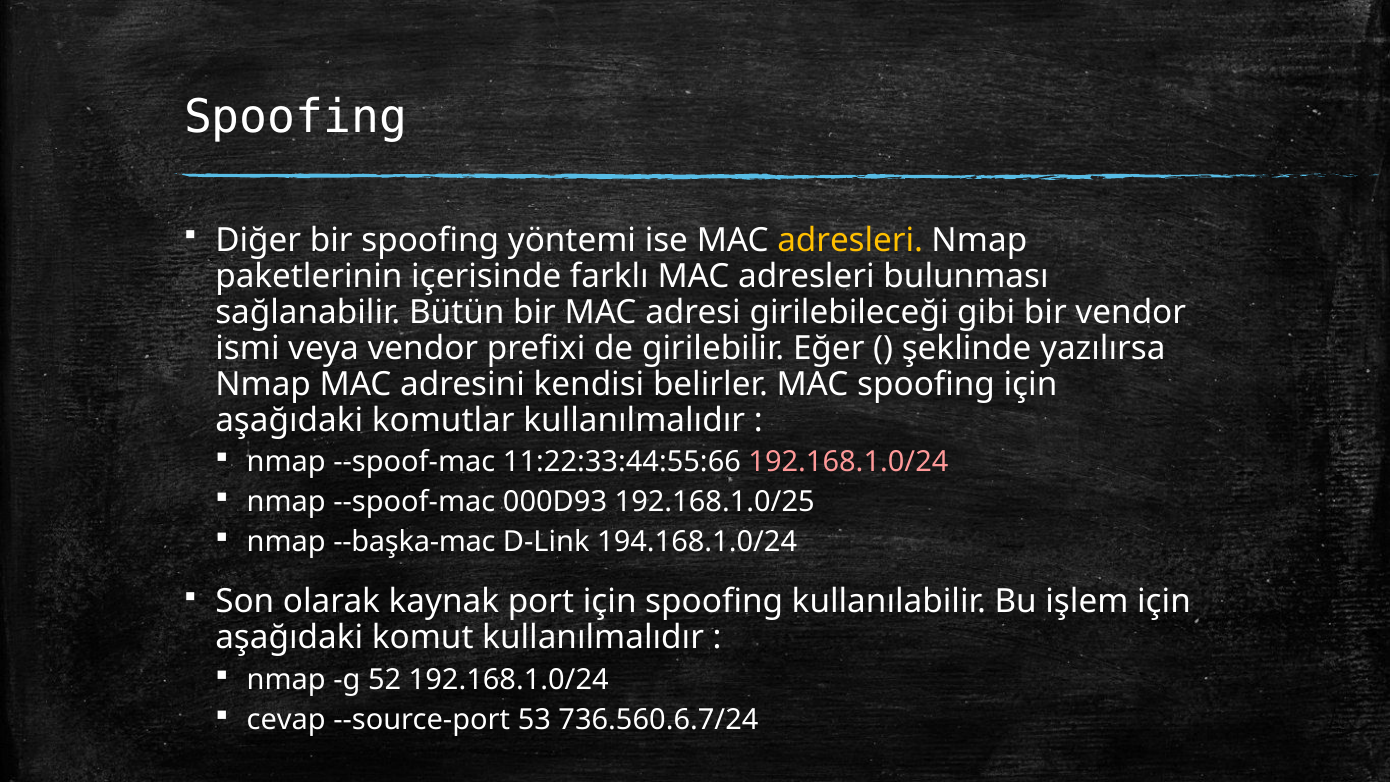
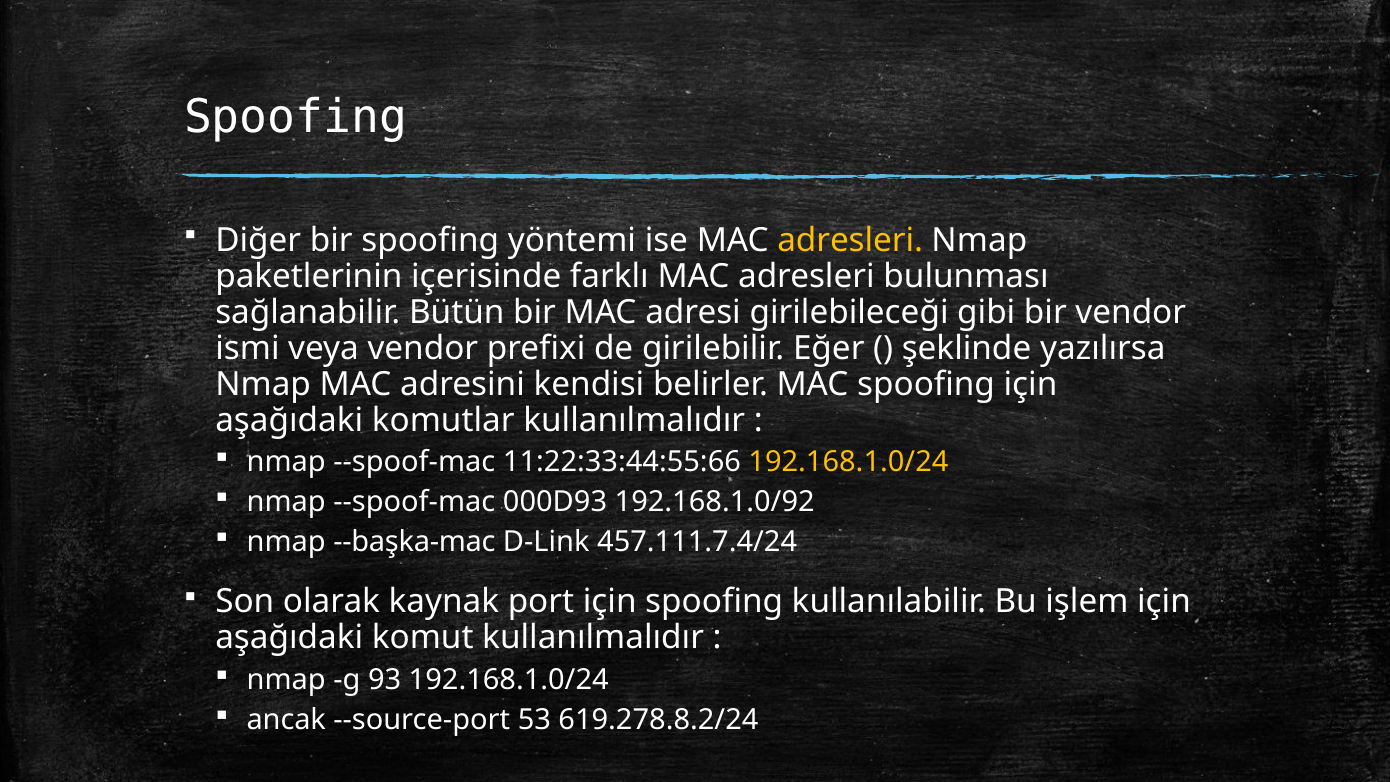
192.168.1.0/24 at (848, 462) colour: pink -> yellow
192.168.1.0/25: 192.168.1.0/25 -> 192.168.1.0/92
194.168.1.0/24: 194.168.1.0/24 -> 457.111.7.4/24
52: 52 -> 93
cevap: cevap -> ancak
736.560.6.7/24: 736.560.6.7/24 -> 619.278.8.2/24
